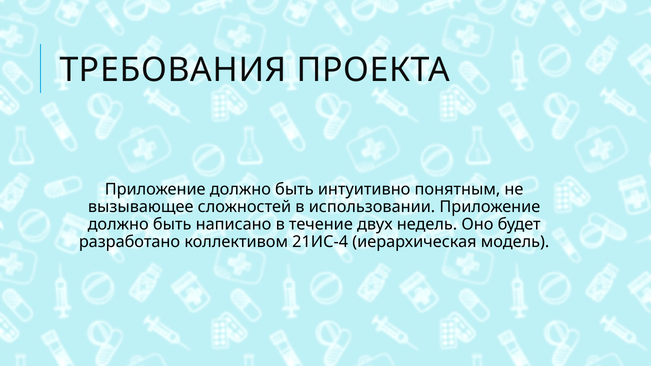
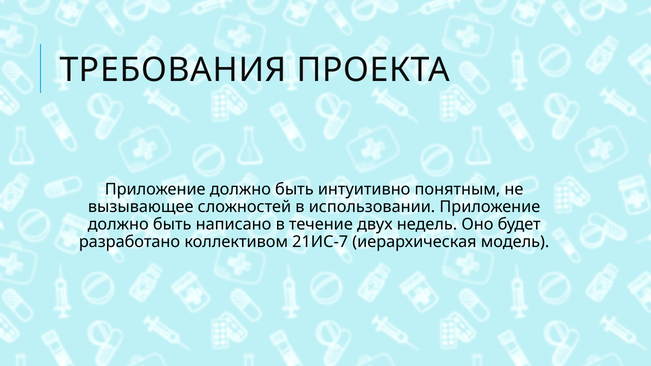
21ИС-4: 21ИС-4 -> 21ИС-7
